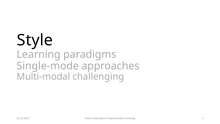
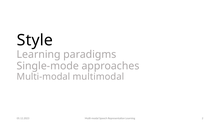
challenging: challenging -> multimodal
